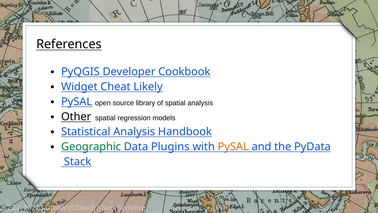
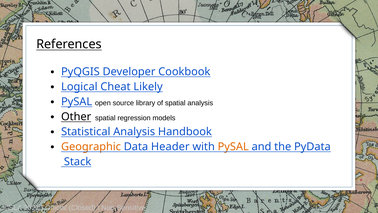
Widget: Widget -> Logical
Geographic colour: green -> orange
Plugins: Plugins -> Header
